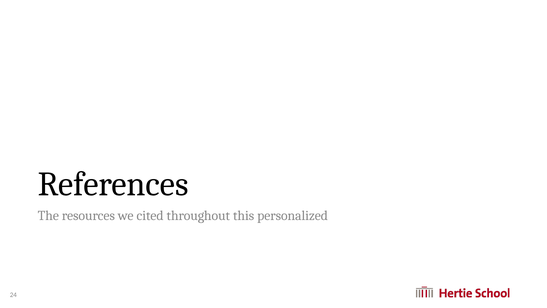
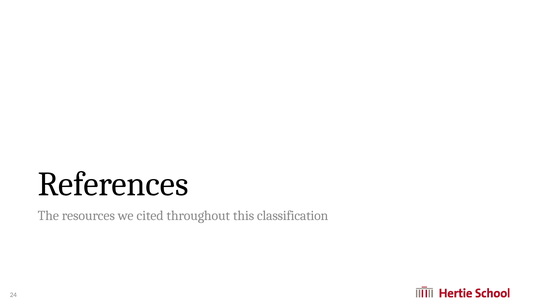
personalized: personalized -> classification
